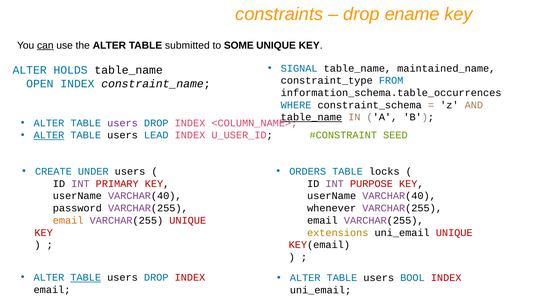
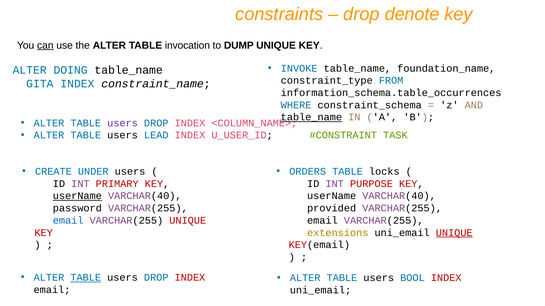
ename: ename -> denote
submitted: submitted -> invocation
SOME: SOME -> DUMP
SIGNAL: SIGNAL -> INVOKE
maintained_name: maintained_name -> foundation_name
HOLDS: HOLDS -> DOING
OPEN: OPEN -> GITA
ALTER at (49, 135) underline: present -> none
SEED: SEED -> TASK
userName at (77, 196) underline: none -> present
whenever: whenever -> provided
email at (68, 221) colour: orange -> blue
UNIQUE at (454, 233) underline: none -> present
